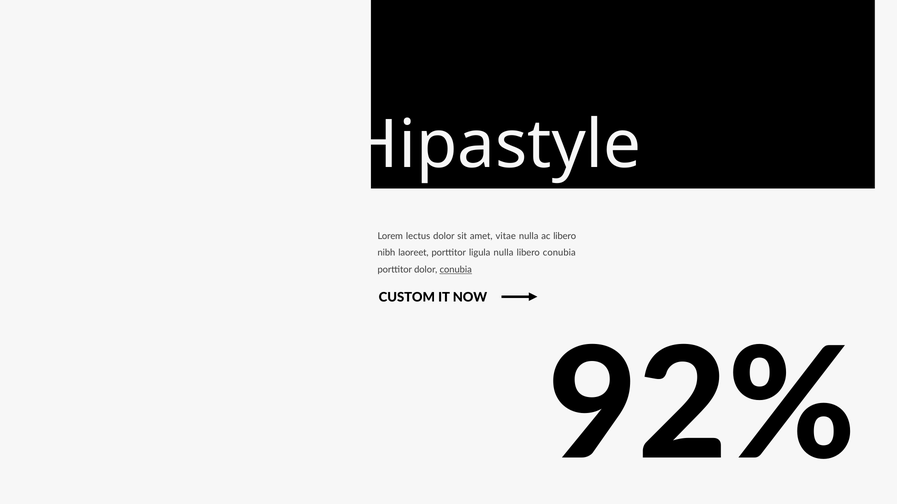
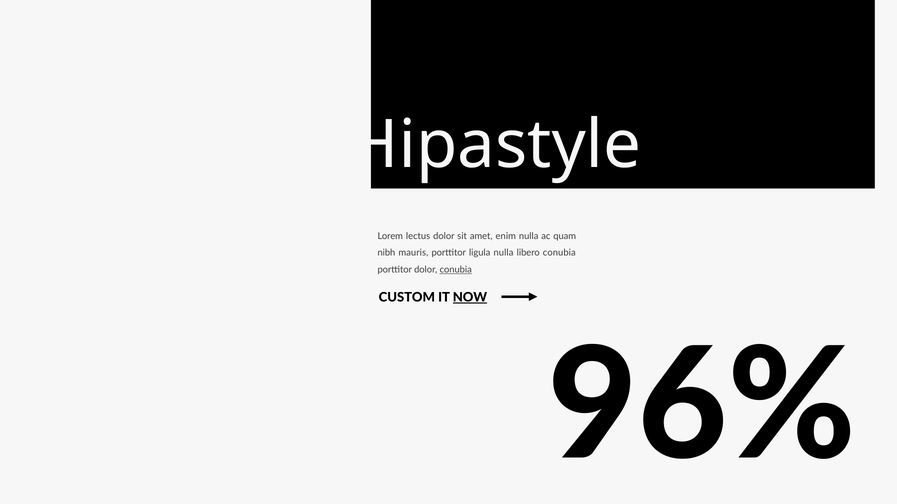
vitae: vitae -> enim
ac libero: libero -> quam
laoreet: laoreet -> mauris
NOW underline: none -> present
92%: 92% -> 96%
